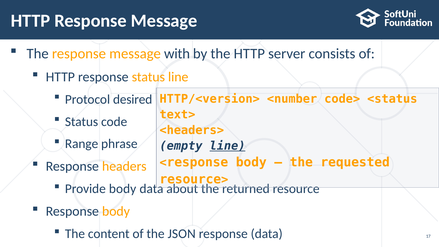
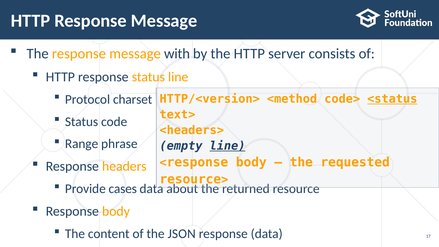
desired: desired -> charset
<number: <number -> <method
<status underline: none -> present
Provide body: body -> cases
